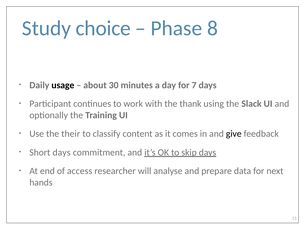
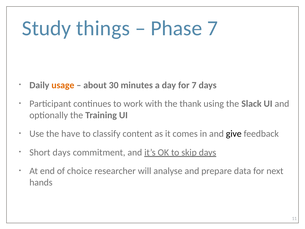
choice: choice -> things
Phase 8: 8 -> 7
usage colour: black -> orange
their: their -> have
access: access -> choice
